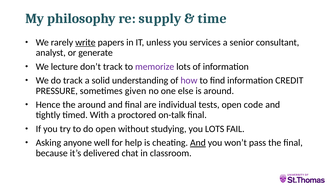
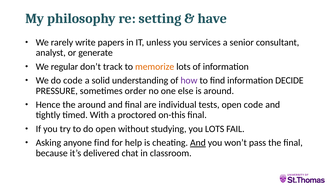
supply: supply -> setting
time: time -> have
write underline: present -> none
lecture: lecture -> regular
memorize colour: purple -> orange
do track: track -> code
CREDIT: CREDIT -> DECIDE
given: given -> order
on-talk: on-talk -> on-this
anyone well: well -> find
